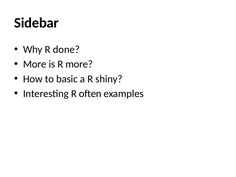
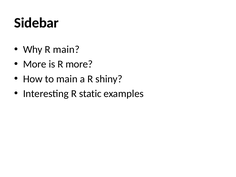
R done: done -> main
to basic: basic -> main
often: often -> static
